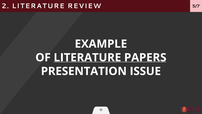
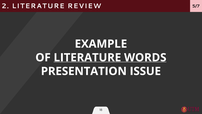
PAPERS: PAPERS -> WORDS
